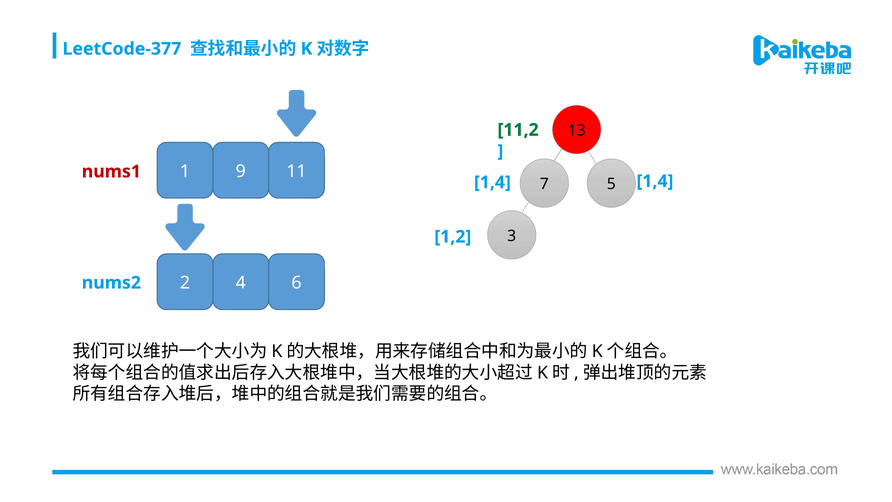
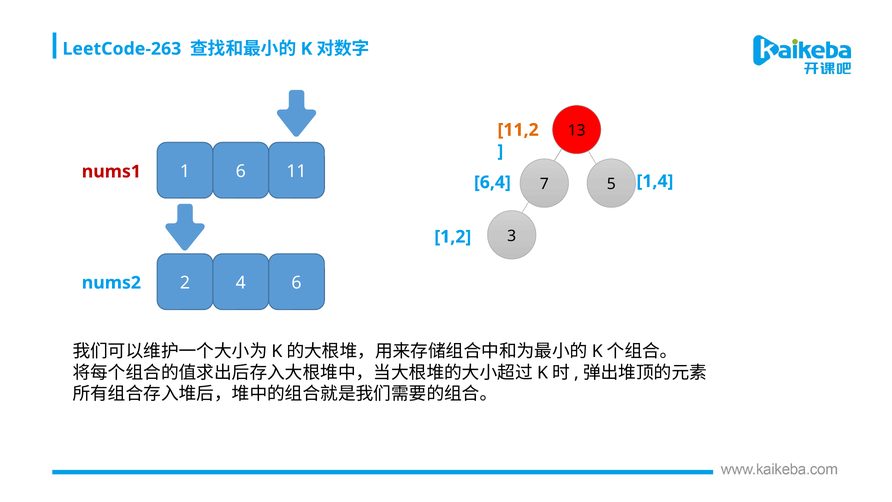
LeetCode-377: LeetCode-377 -> LeetCode-263
11,2 colour: green -> orange
1 9: 9 -> 6
1,4 at (492, 182): 1,4 -> 6,4
